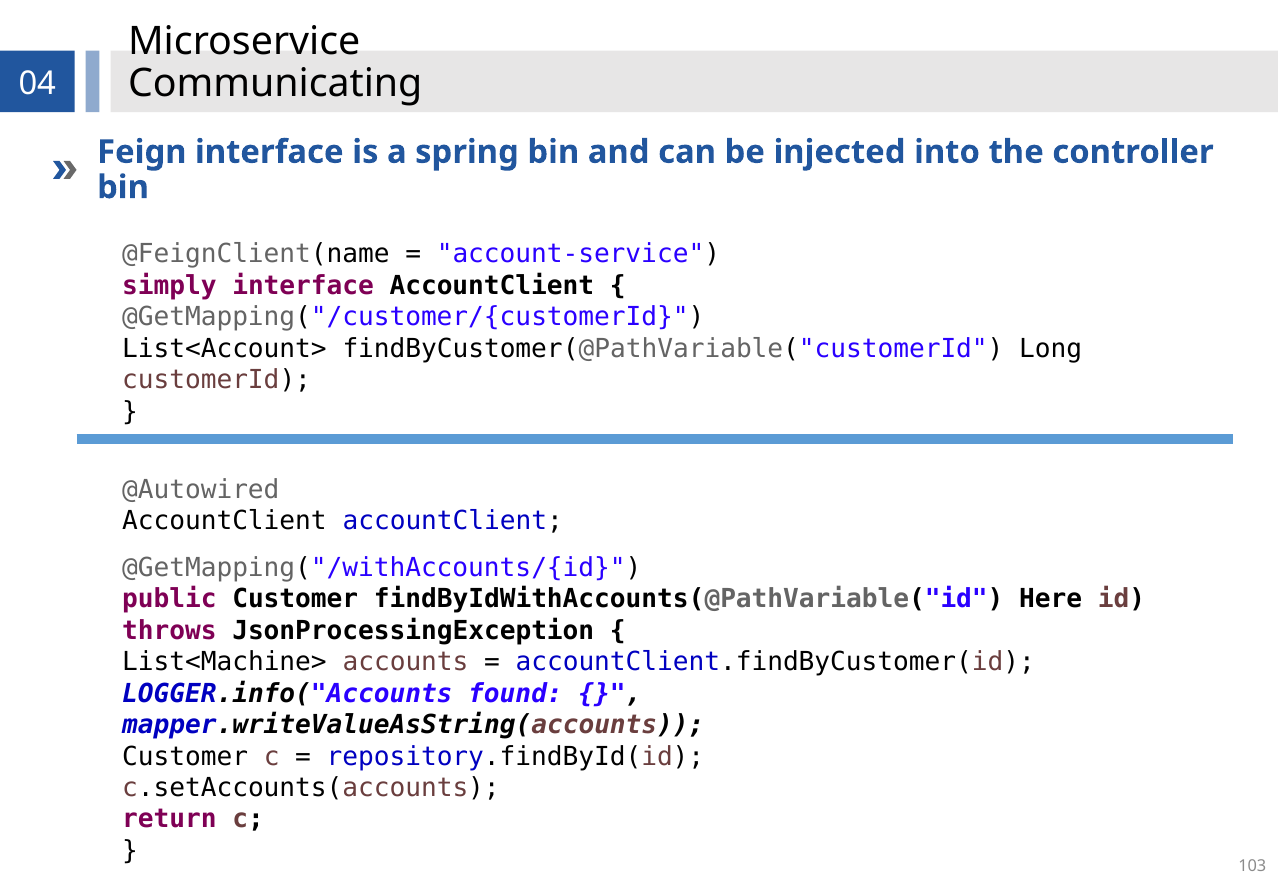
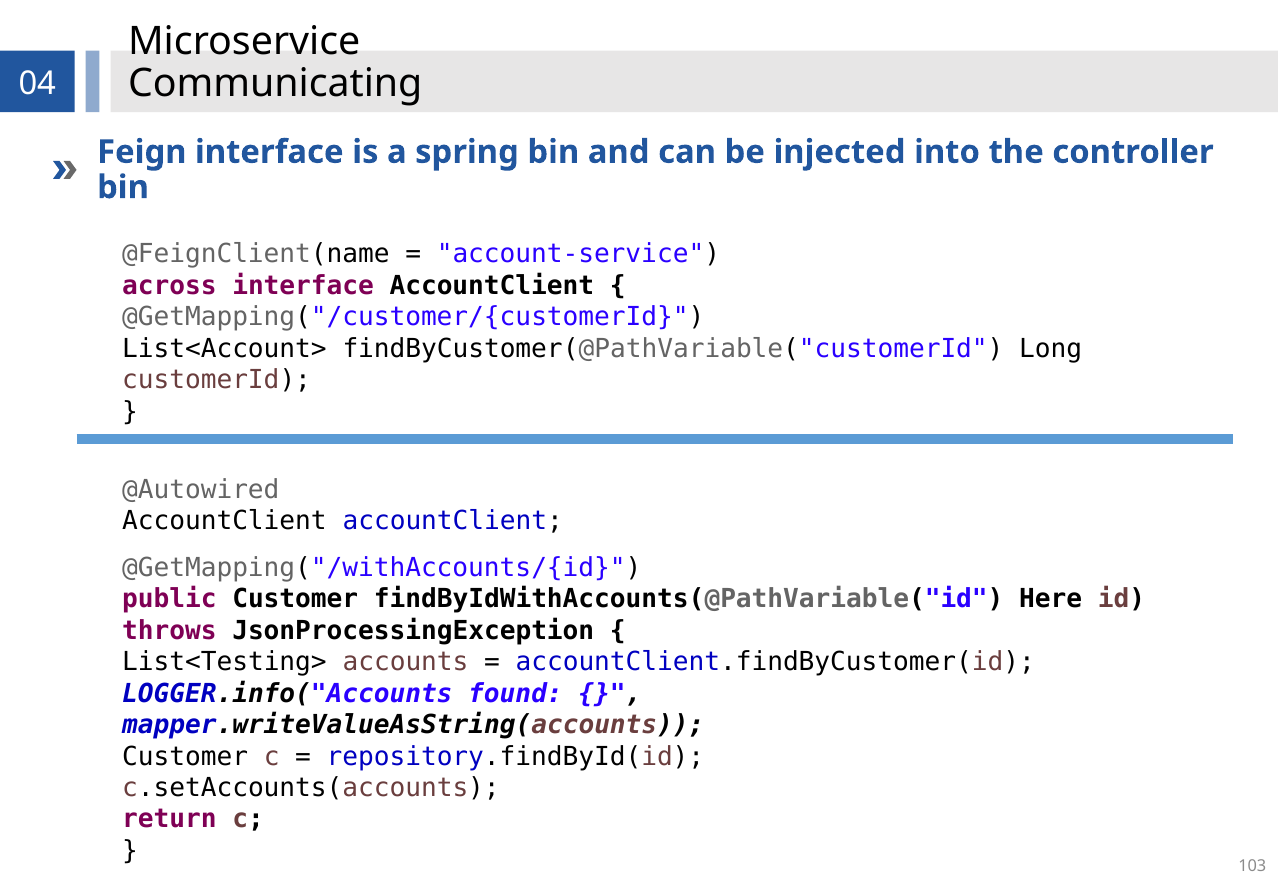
simply: simply -> across
List<Machine>: List<Machine> -> List<Testing>
